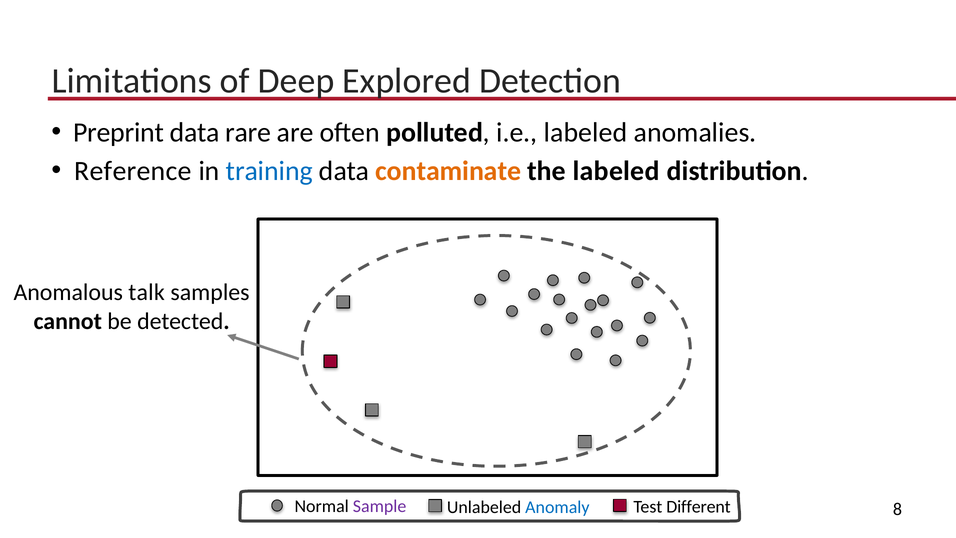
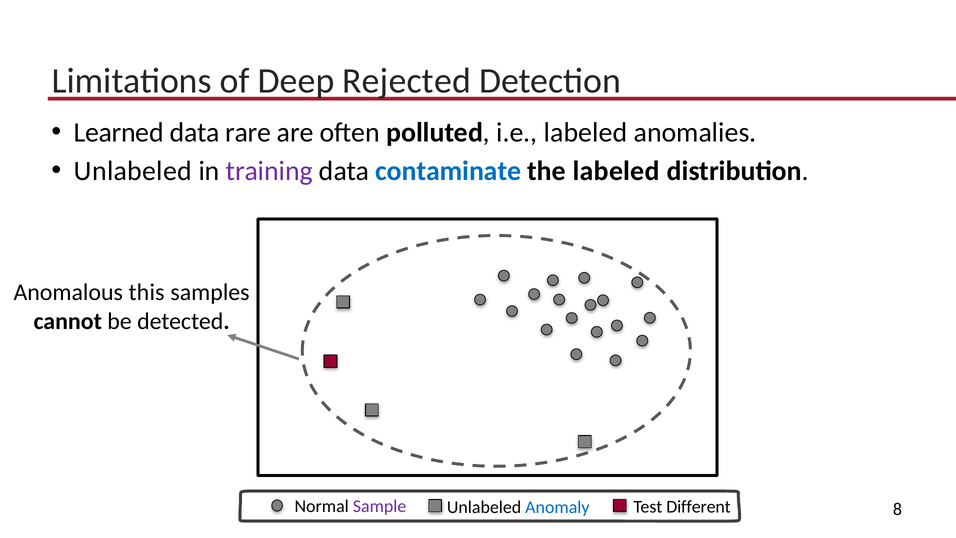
Explored: Explored -> Rejected
Preprint: Preprint -> Learned
Reference at (133, 171): Reference -> Unlabeled
training colour: blue -> purple
contaminate colour: orange -> blue
talk: talk -> this
